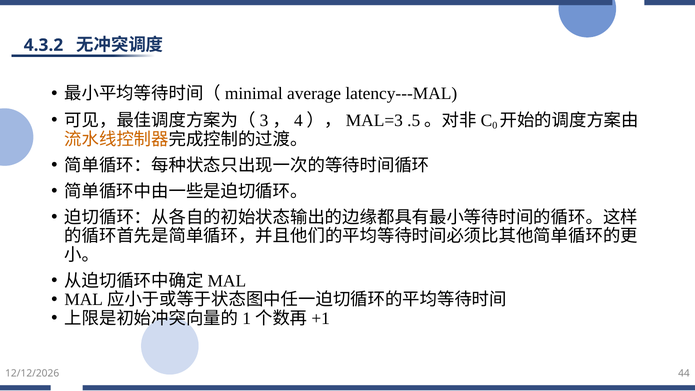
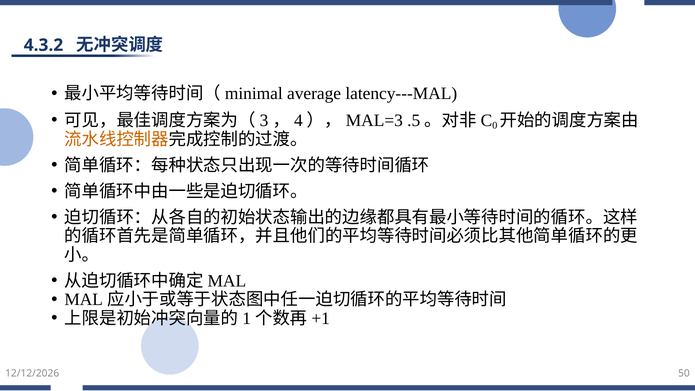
44: 44 -> 50
